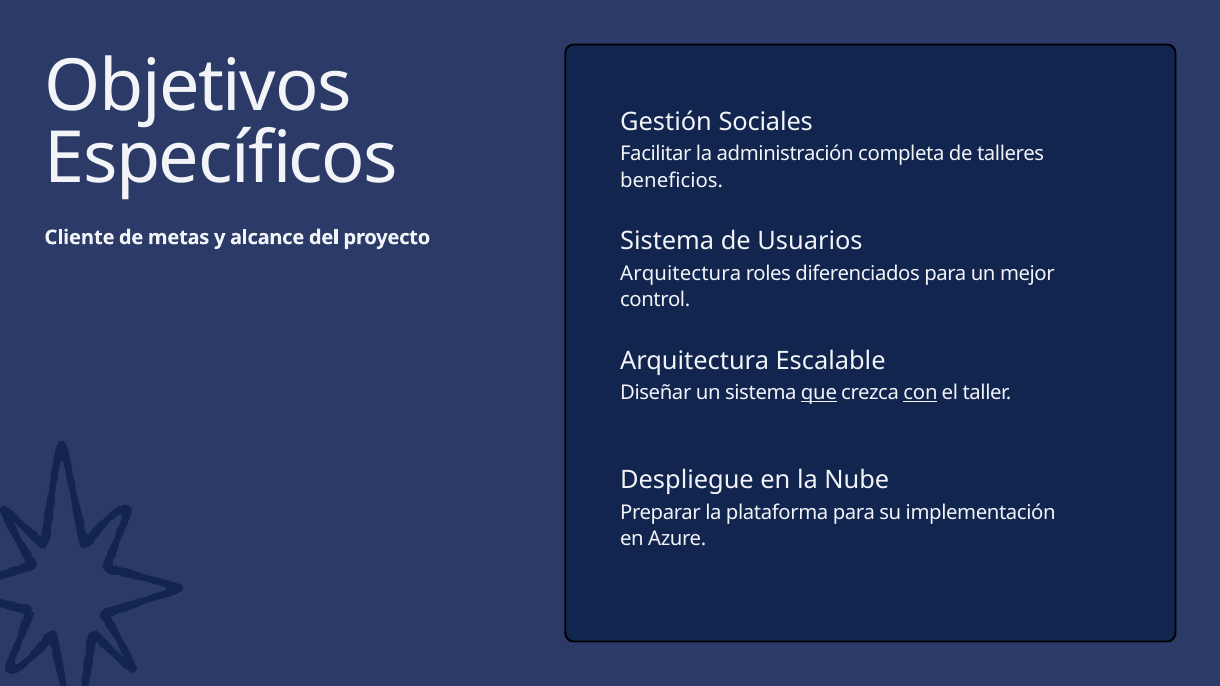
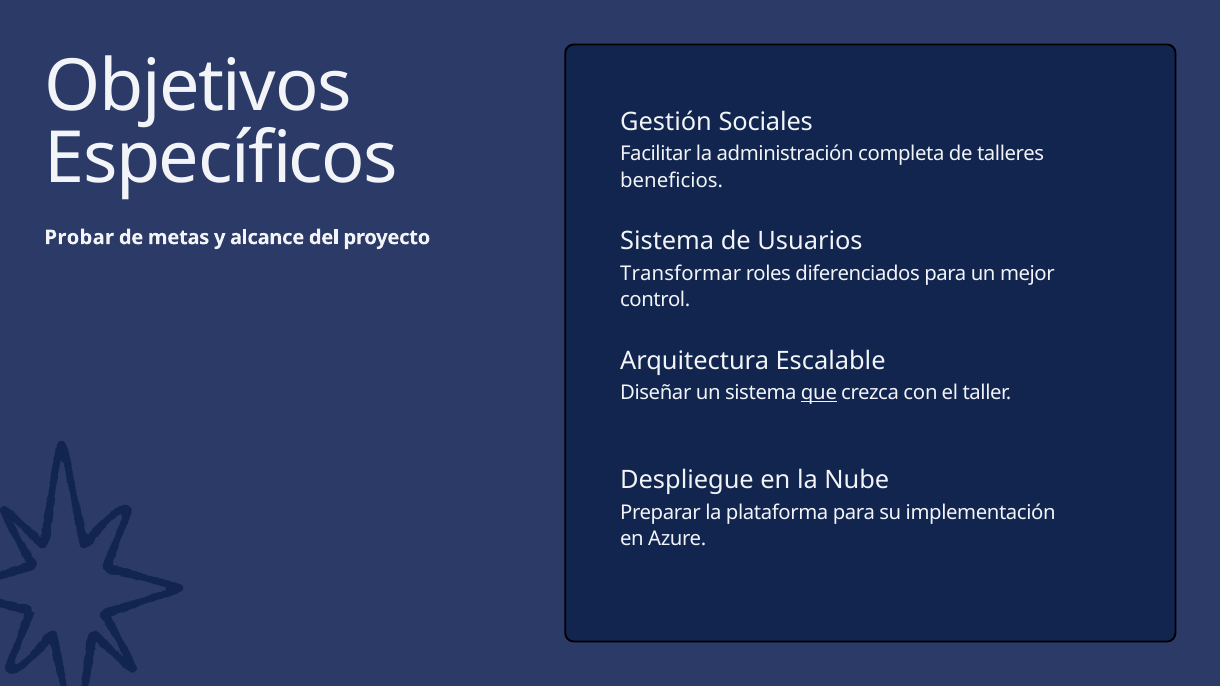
Cliente: Cliente -> Probar
Arquitectura at (681, 274): Arquitectura -> Transformar
con underline: present -> none
